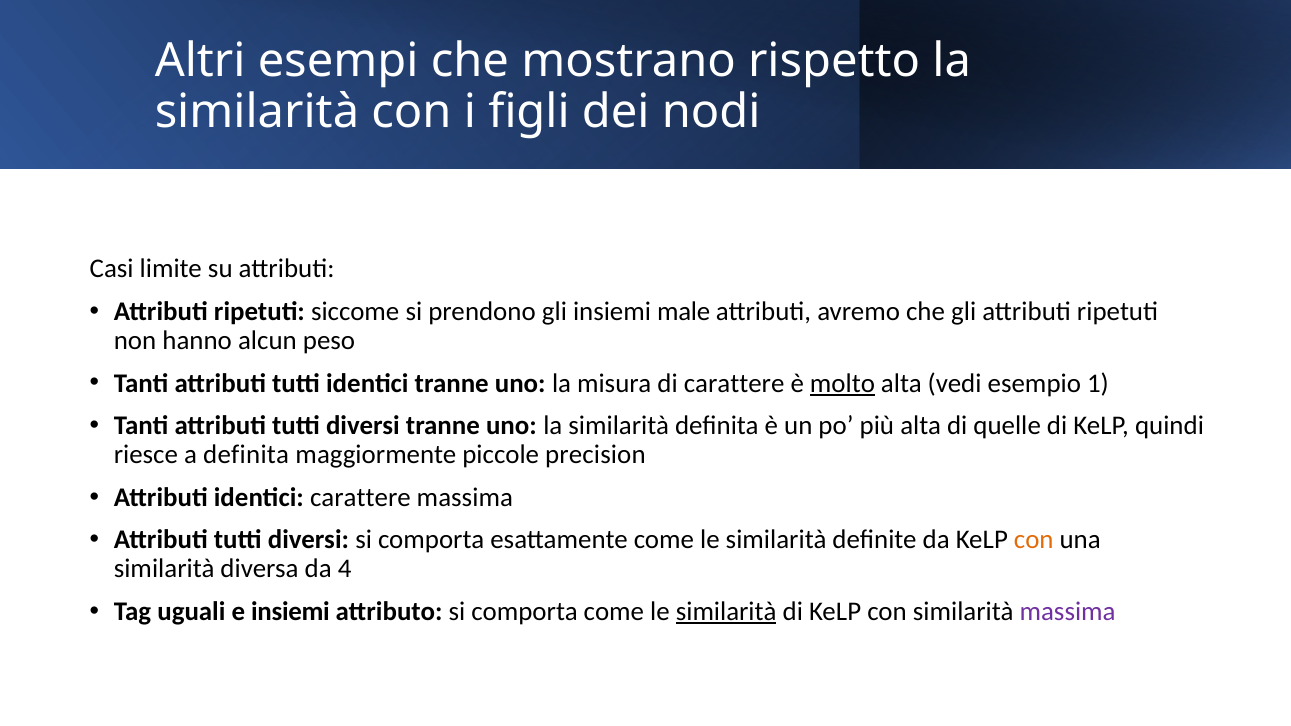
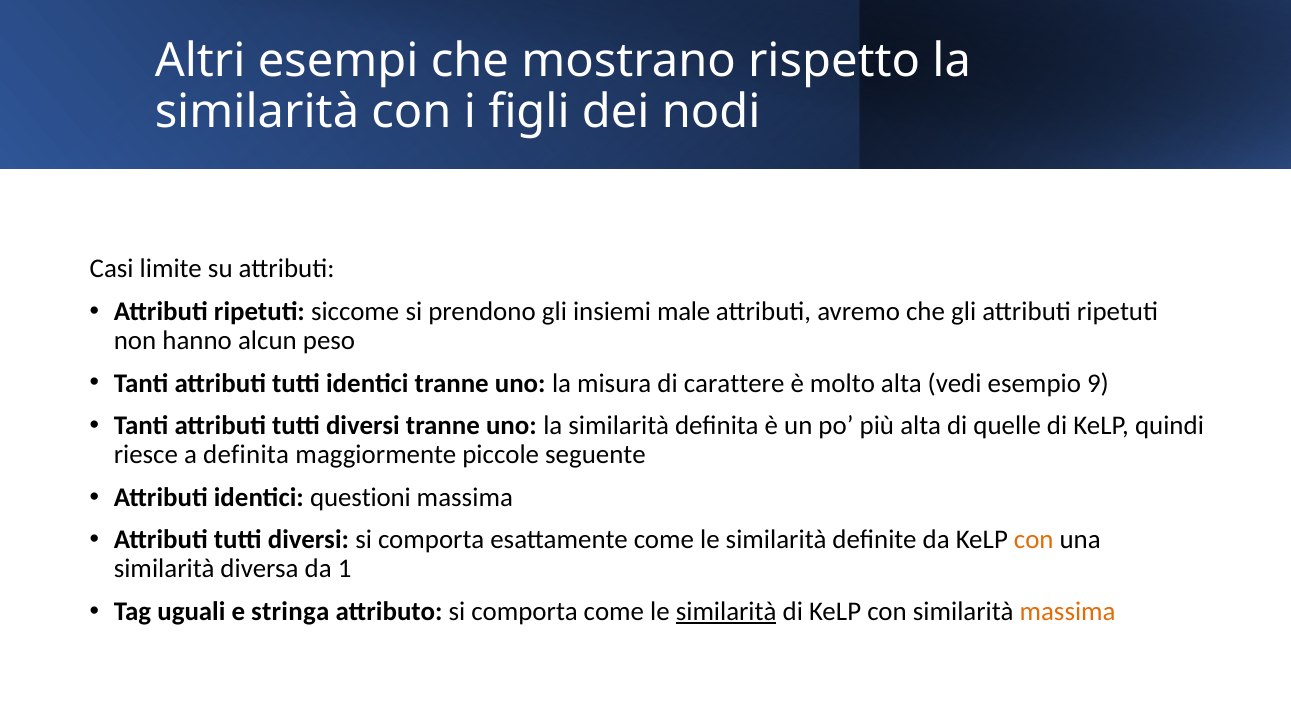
molto underline: present -> none
1: 1 -> 9
precision: precision -> seguente
identici carattere: carattere -> questioni
4: 4 -> 1
e insiemi: insiemi -> stringa
massima at (1068, 612) colour: purple -> orange
